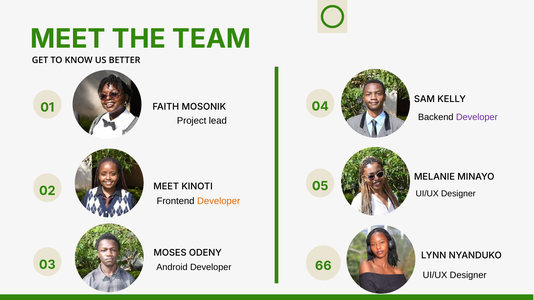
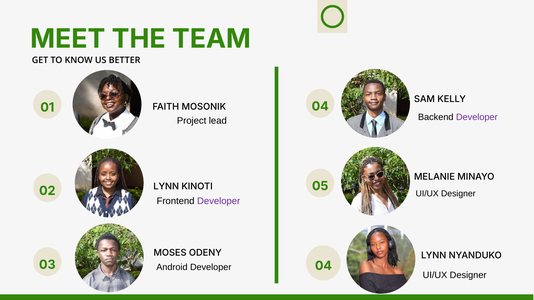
MEET at (166, 187): MEET -> LYNN
Developer at (219, 201) colour: orange -> purple
03 66: 66 -> 04
